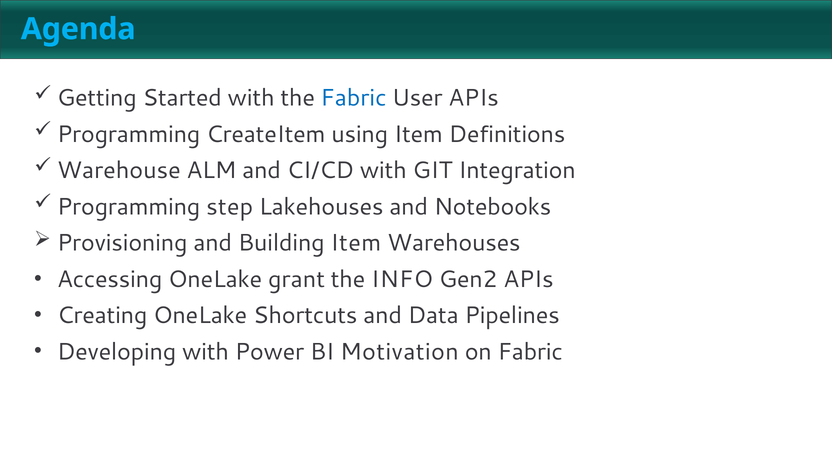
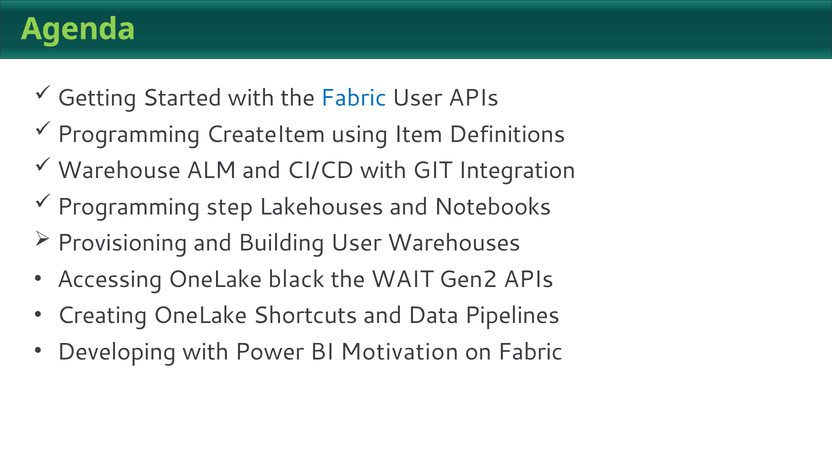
Agenda colour: light blue -> light green
Building Item: Item -> User
grant: grant -> black
INFO: INFO -> WAIT
